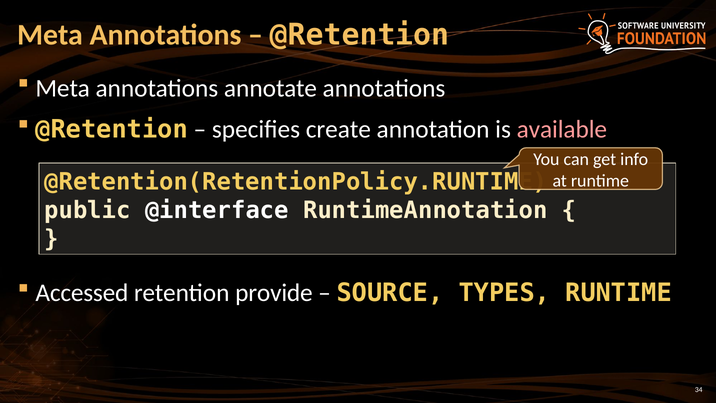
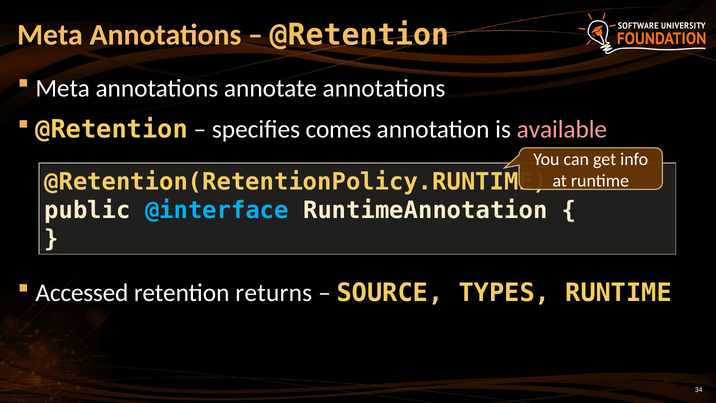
create: create -> comes
@interface colour: white -> light blue
provide: provide -> returns
